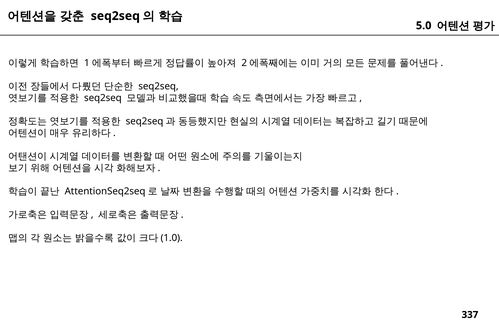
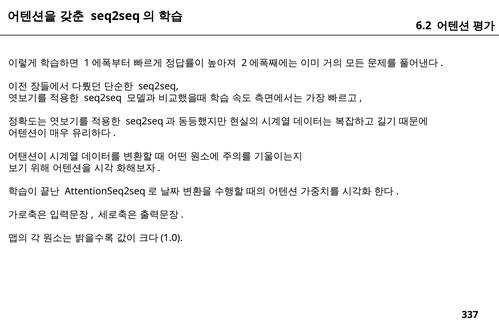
5.0: 5.0 -> 6.2
